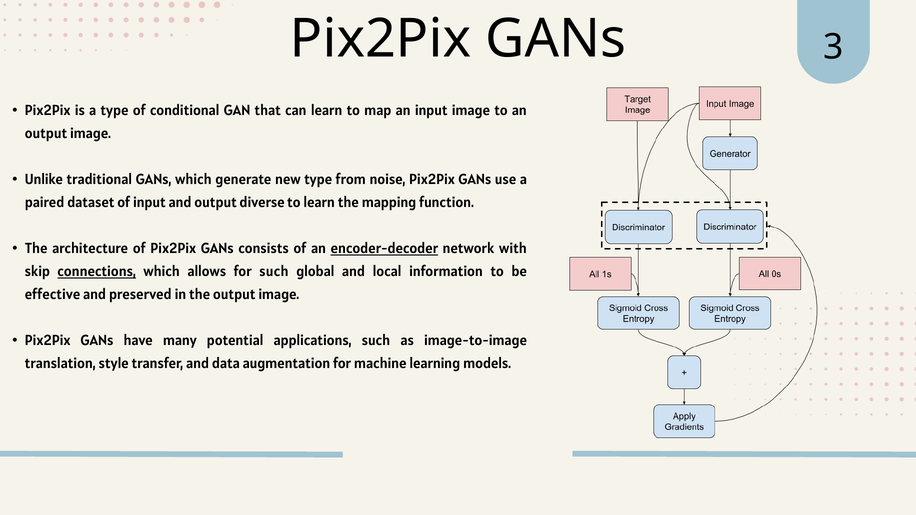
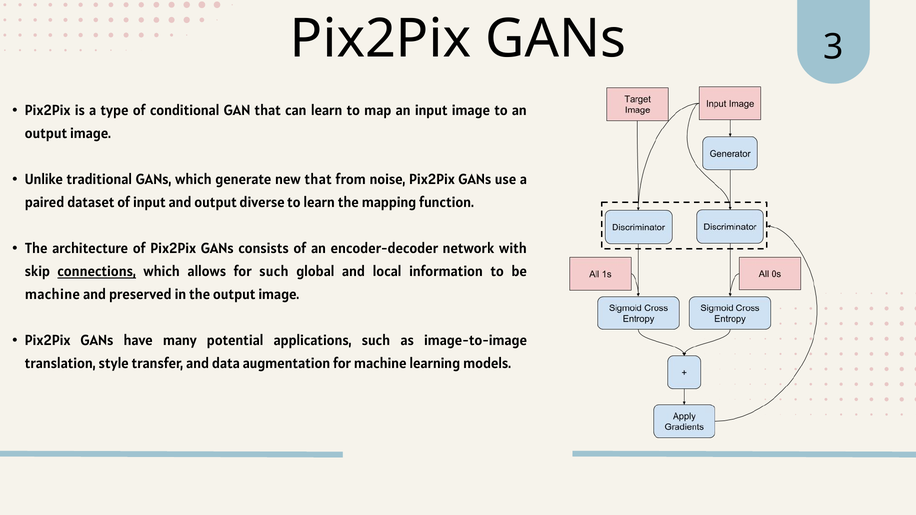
new type: type -> that
encoder-decoder underline: present -> none
effective at (53, 295): effective -> machine
